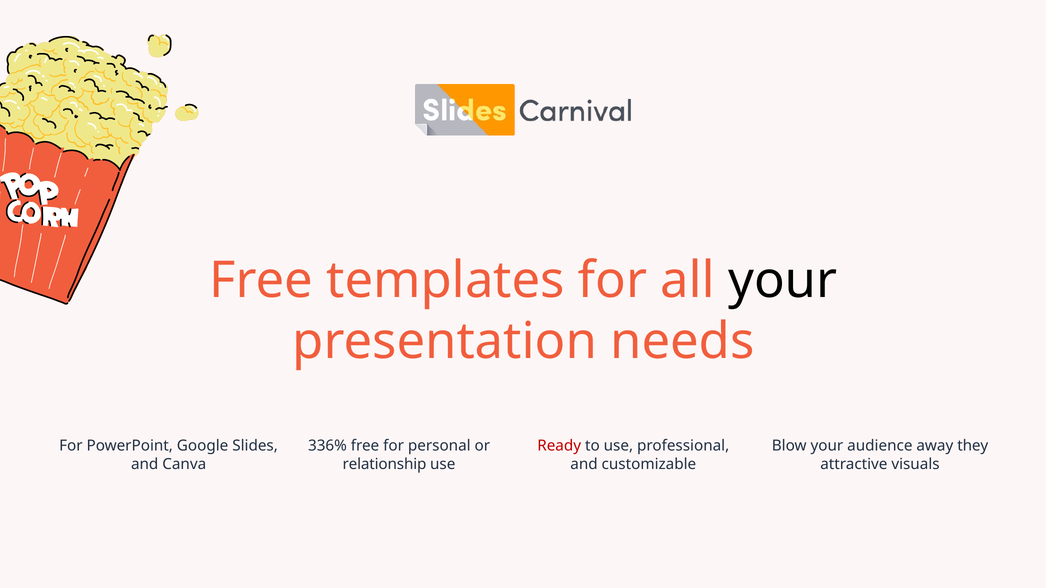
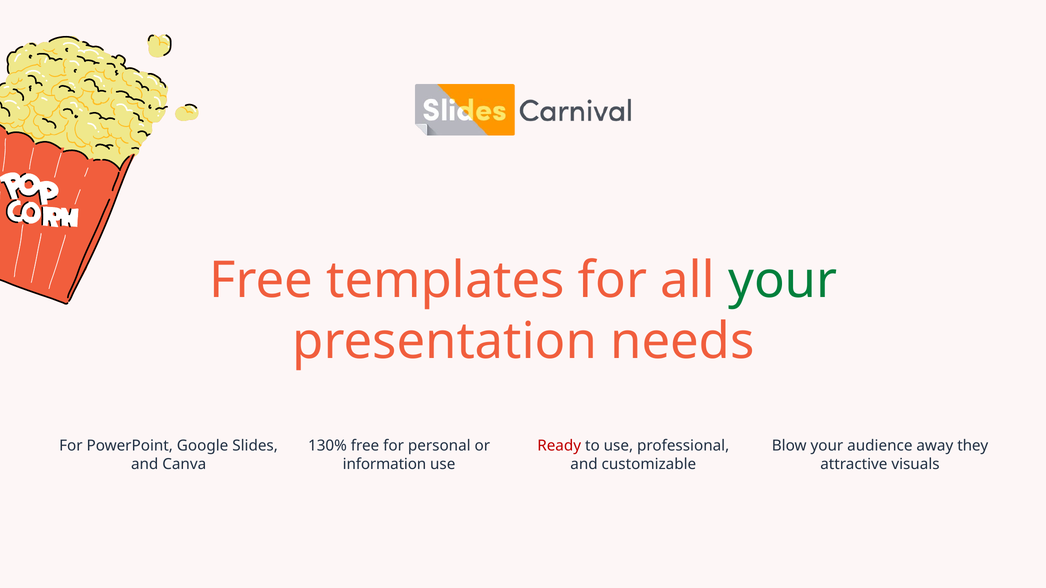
your at (783, 281) colour: black -> green
336%: 336% -> 130%
relationship: relationship -> information
